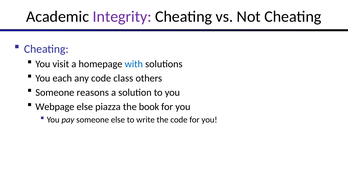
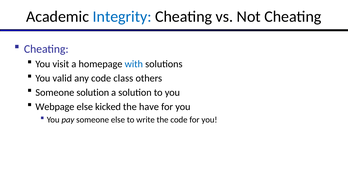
Integrity colour: purple -> blue
each: each -> valid
Someone reasons: reasons -> solution
piazza: piazza -> kicked
book: book -> have
